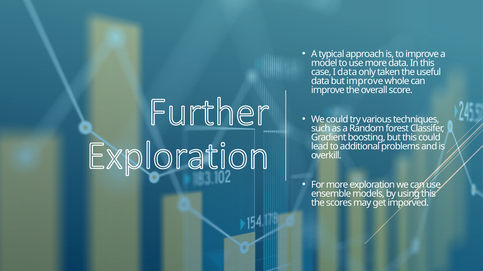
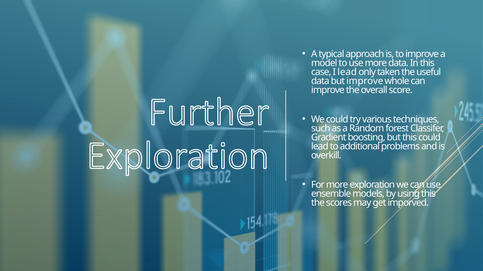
I data: data -> lead
